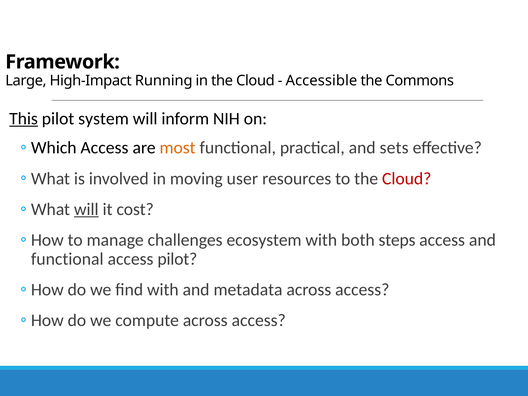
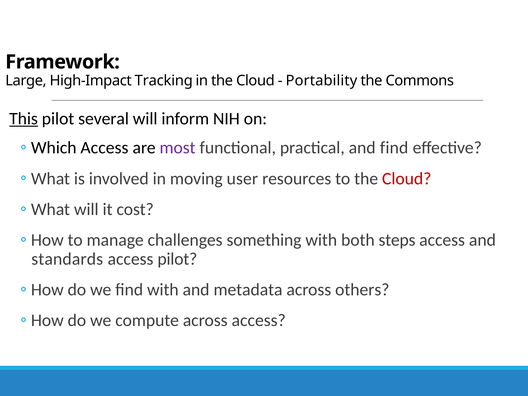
Running: Running -> Tracking
Accessible: Accessible -> Portability
system: system -> several
most colour: orange -> purple
and sets: sets -> find
will at (86, 209) underline: present -> none
ecosystem: ecosystem -> something
functional at (67, 259): functional -> standards
access at (362, 290): access -> others
